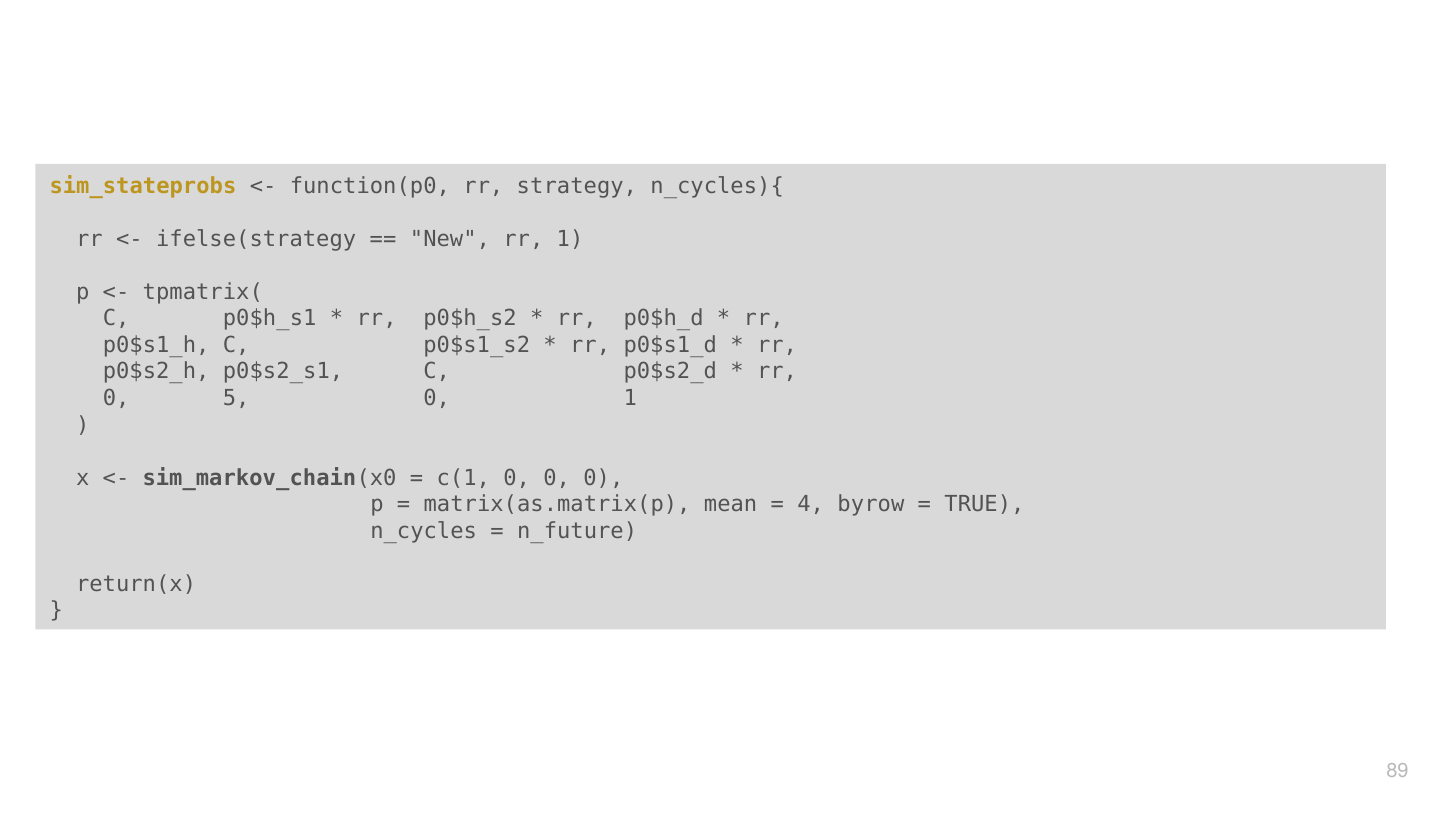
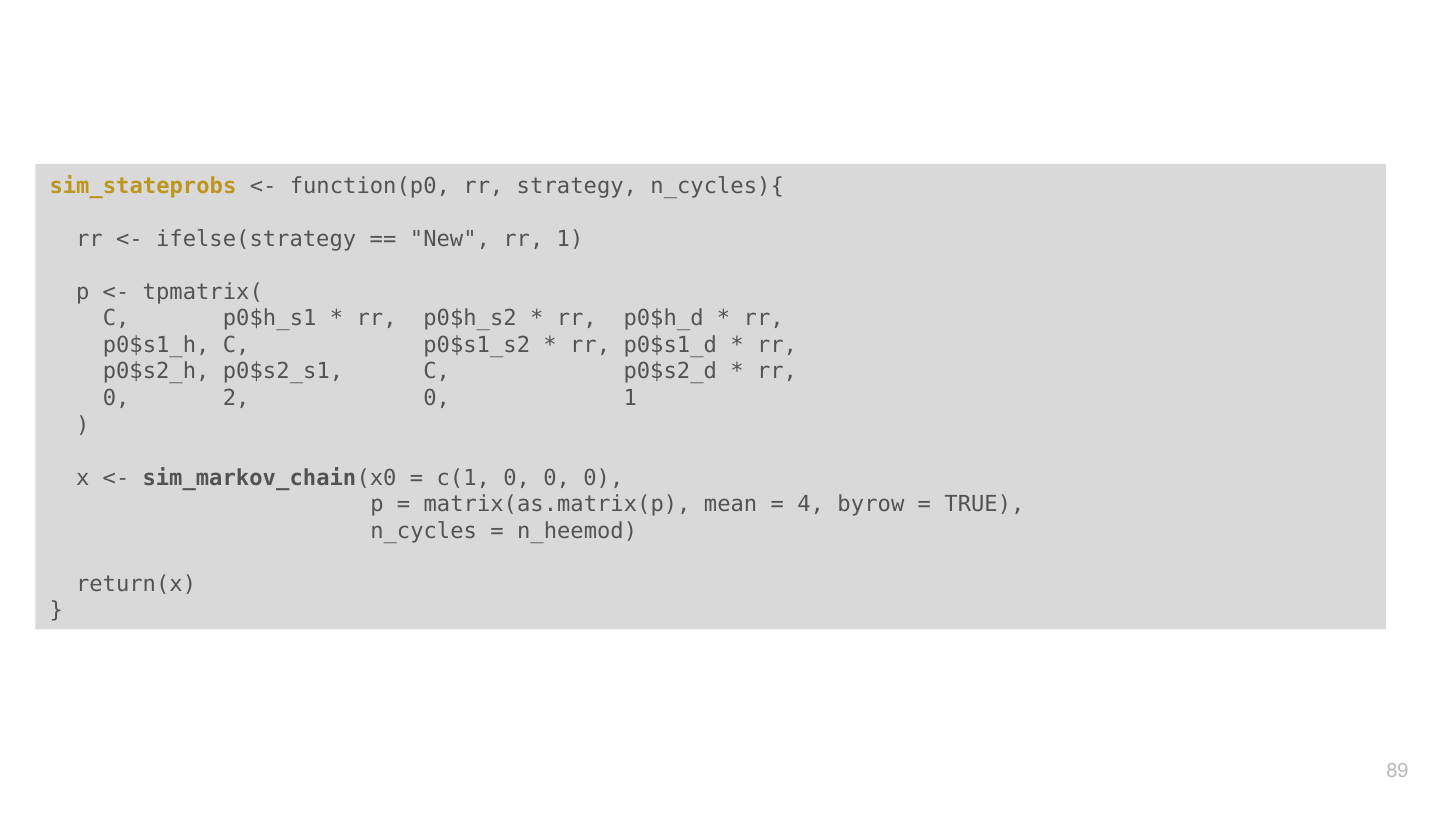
5: 5 -> 2
n_future: n_future -> n_heemod
